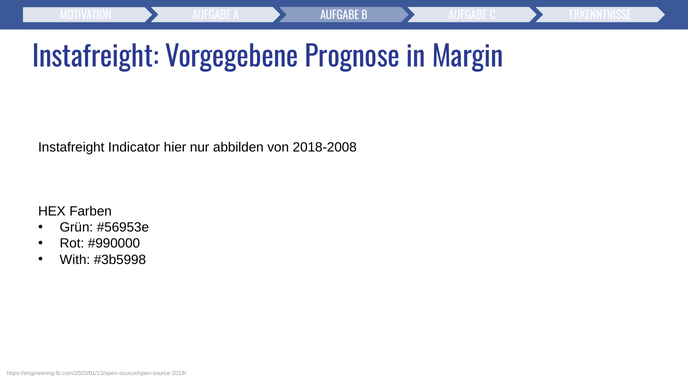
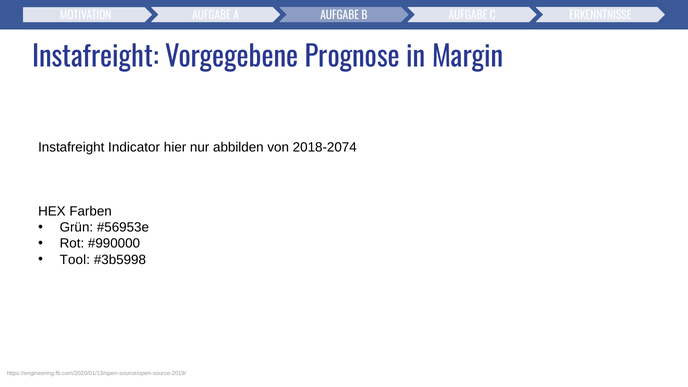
2018-2008: 2018-2008 -> 2018-2074
With: With -> Tool
